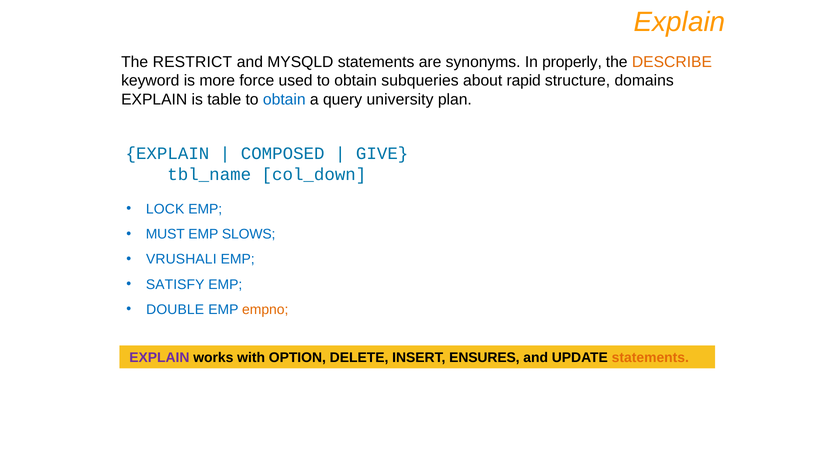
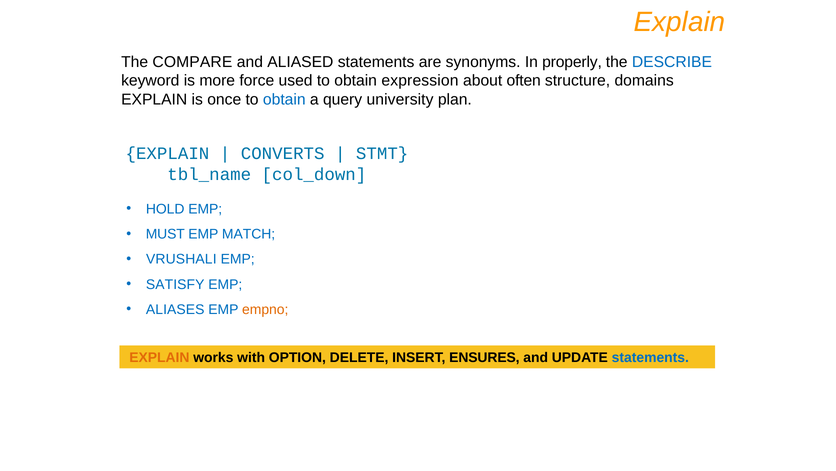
RESTRICT: RESTRICT -> COMPARE
MYSQLD: MYSQLD -> ALIASED
DESCRIBE colour: orange -> blue
subqueries: subqueries -> expression
rapid: rapid -> often
table: table -> once
COMPOSED: COMPOSED -> CONVERTS
GIVE: GIVE -> STMT
LOCK: LOCK -> HOLD
SLOWS: SLOWS -> MATCH
DOUBLE: DOUBLE -> ALIASES
EXPLAIN at (159, 357) colour: purple -> orange
statements at (650, 357) colour: orange -> blue
